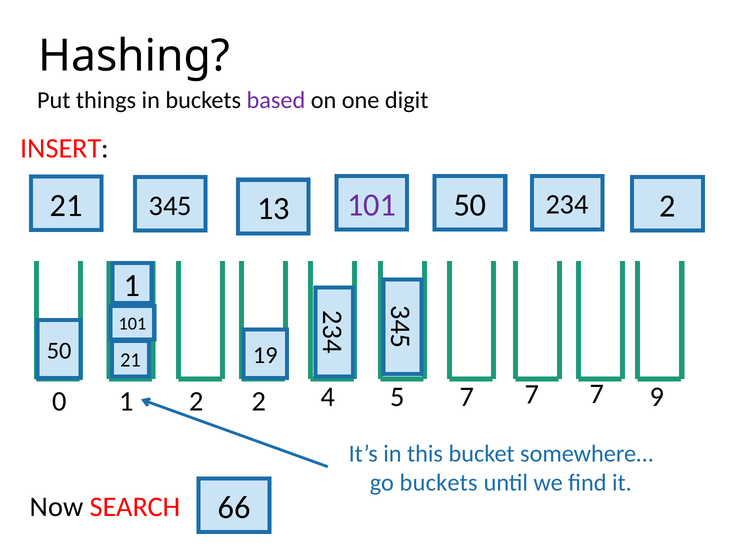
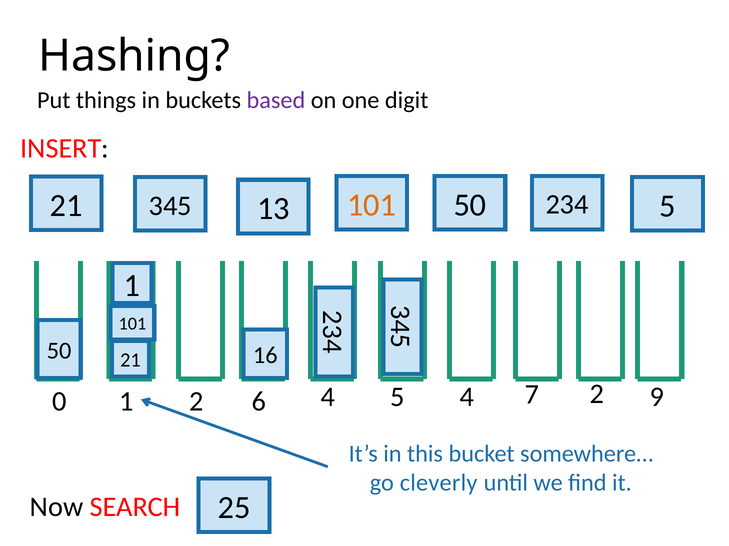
101 at (372, 205) colour: purple -> orange
234 2: 2 -> 5
19: 19 -> 16
2 2: 2 -> 6
5 7: 7 -> 4
7 at (597, 395): 7 -> 2
go buckets: buckets -> cleverly
66: 66 -> 25
